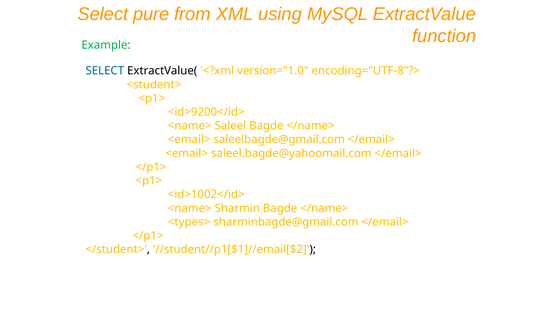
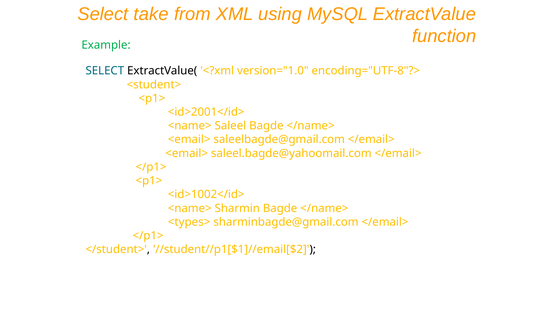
pure: pure -> take
<id>9200</id>: <id>9200</id> -> <id>2001</id>
